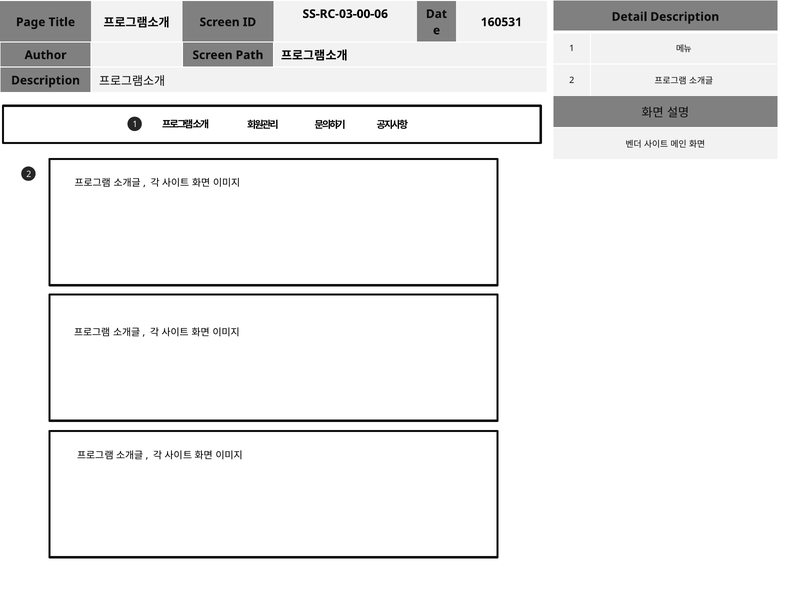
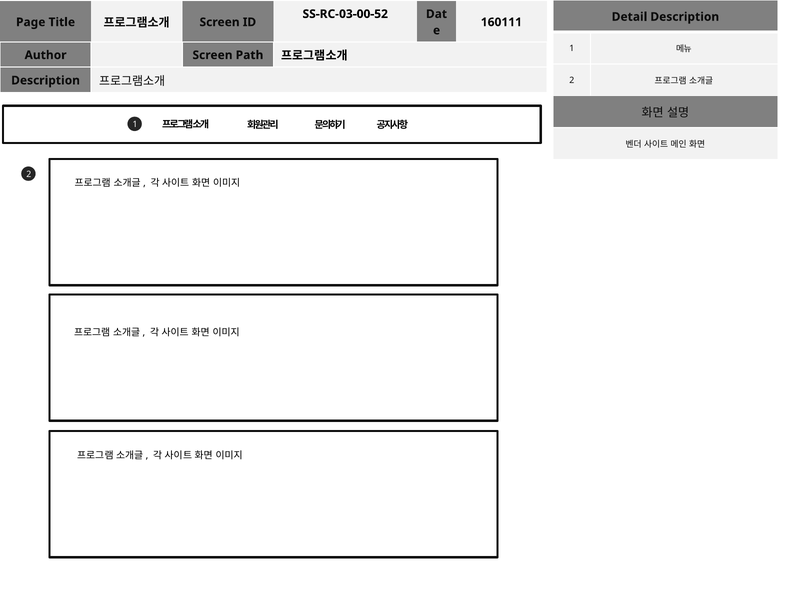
SS-RC-03-00-06: SS-RC-03-00-06 -> SS-RC-03-00-52
160531: 160531 -> 160111
